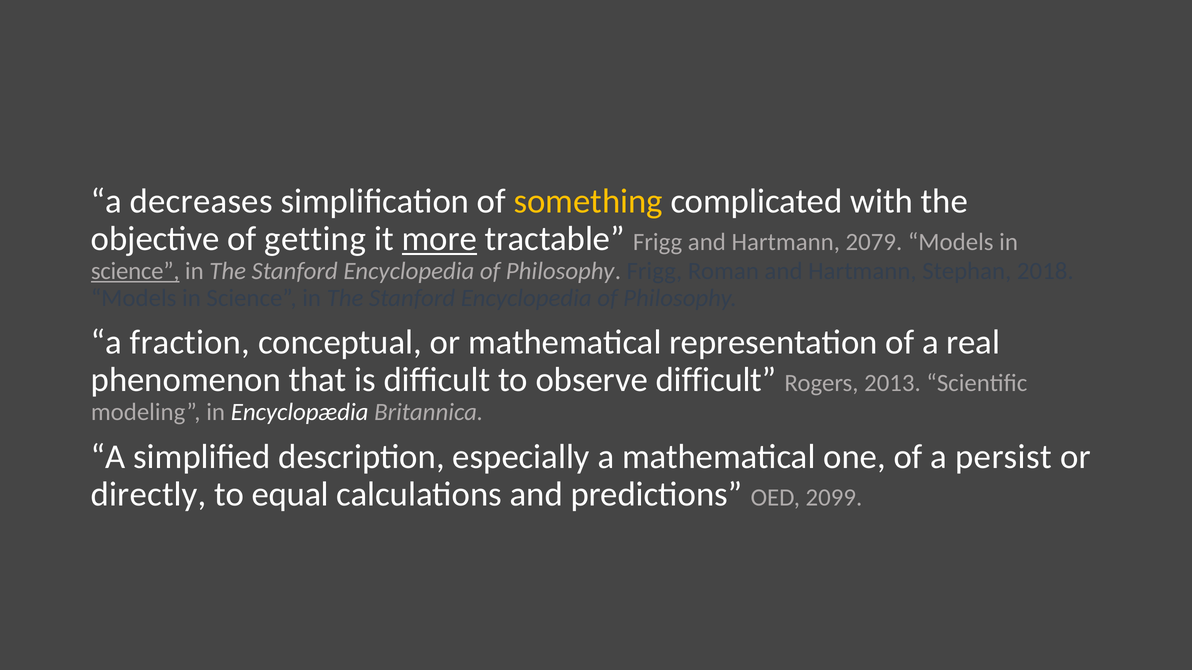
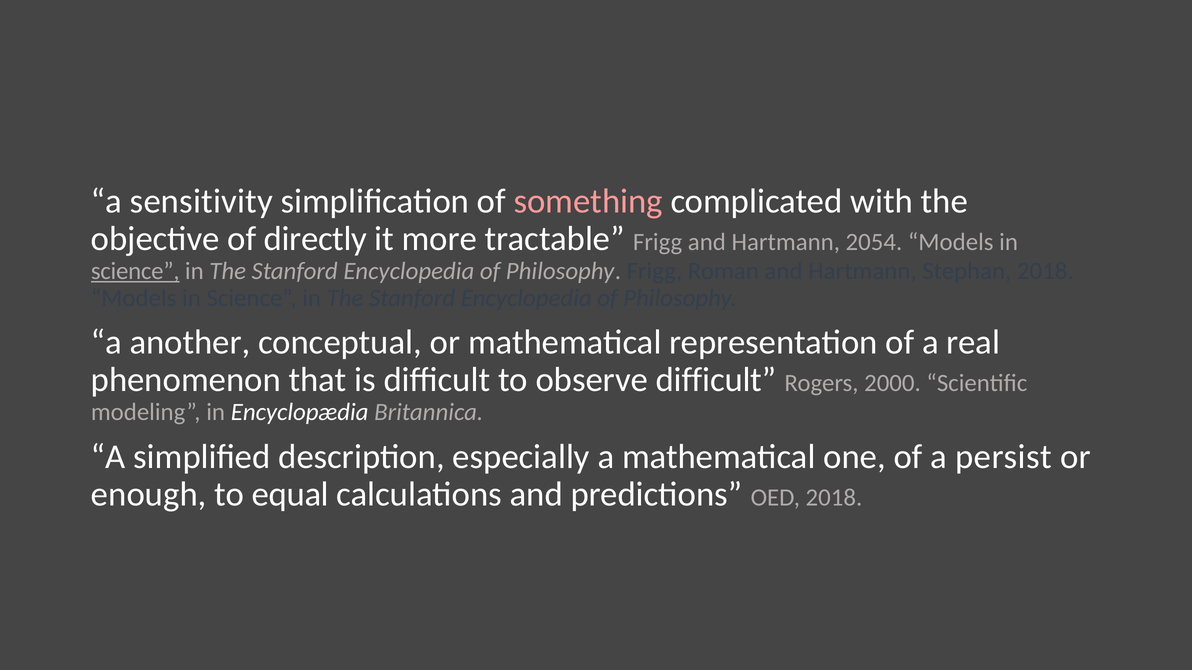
decreases: decreases -> sensitivity
something colour: yellow -> pink
getting: getting -> directly
more underline: present -> none
2079: 2079 -> 2054
fraction: fraction -> another
2013: 2013 -> 2000
directly: directly -> enough
OED 2099: 2099 -> 2018
